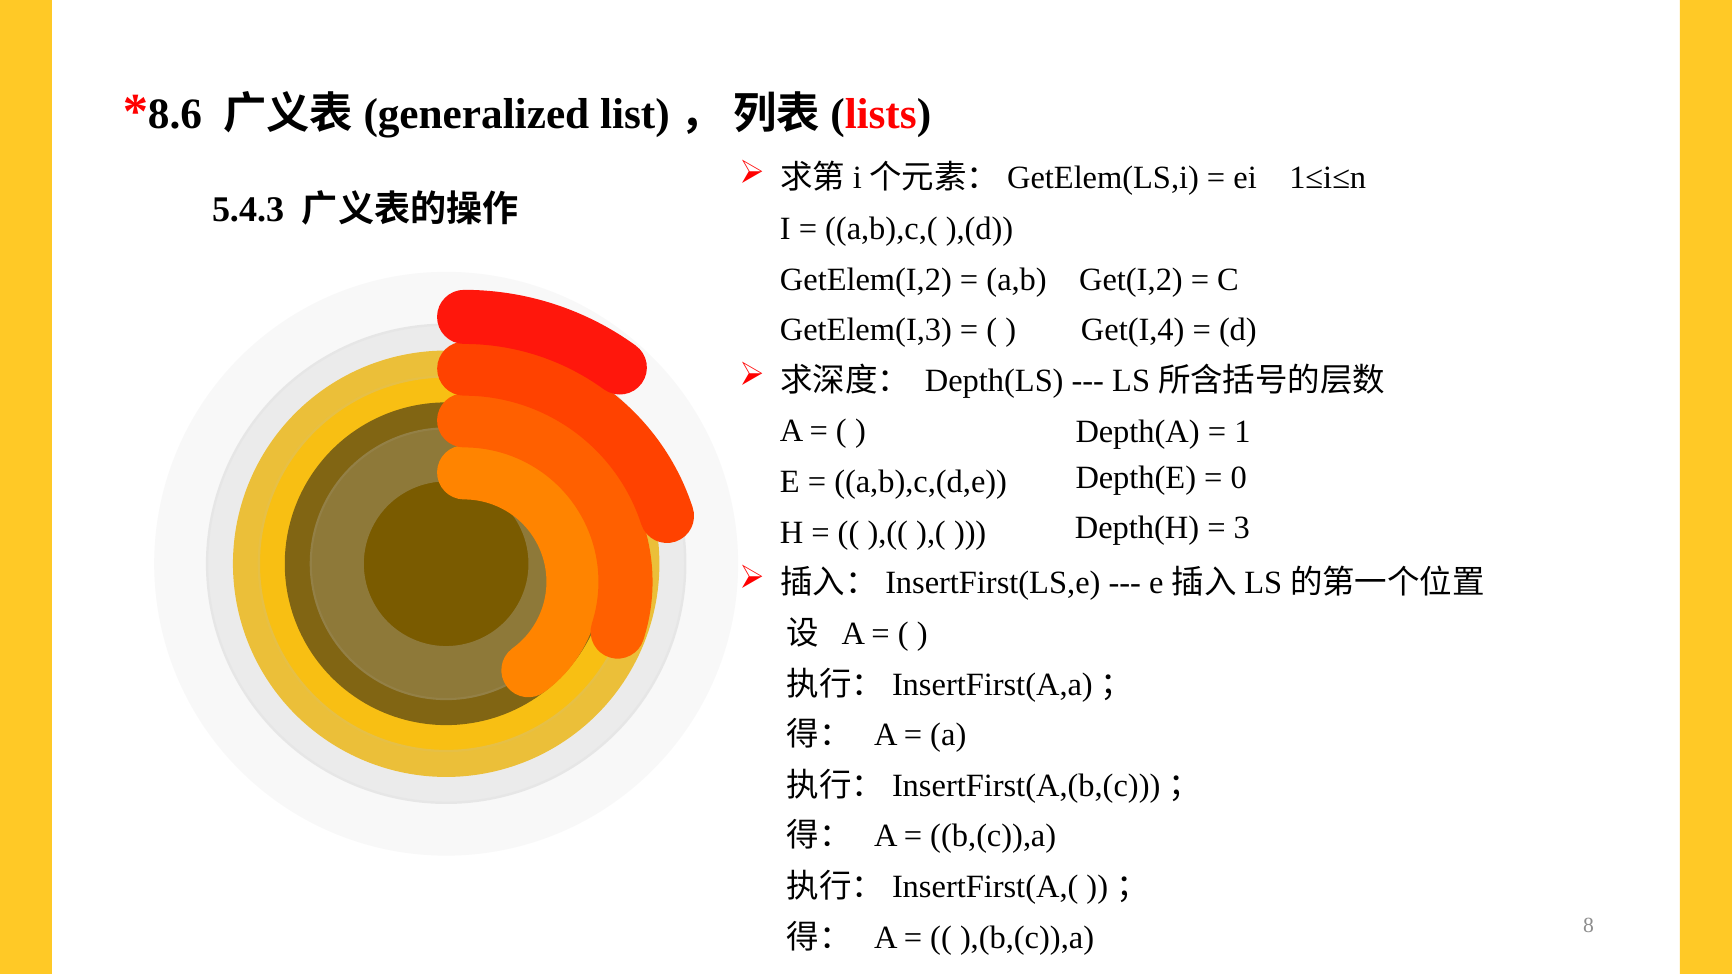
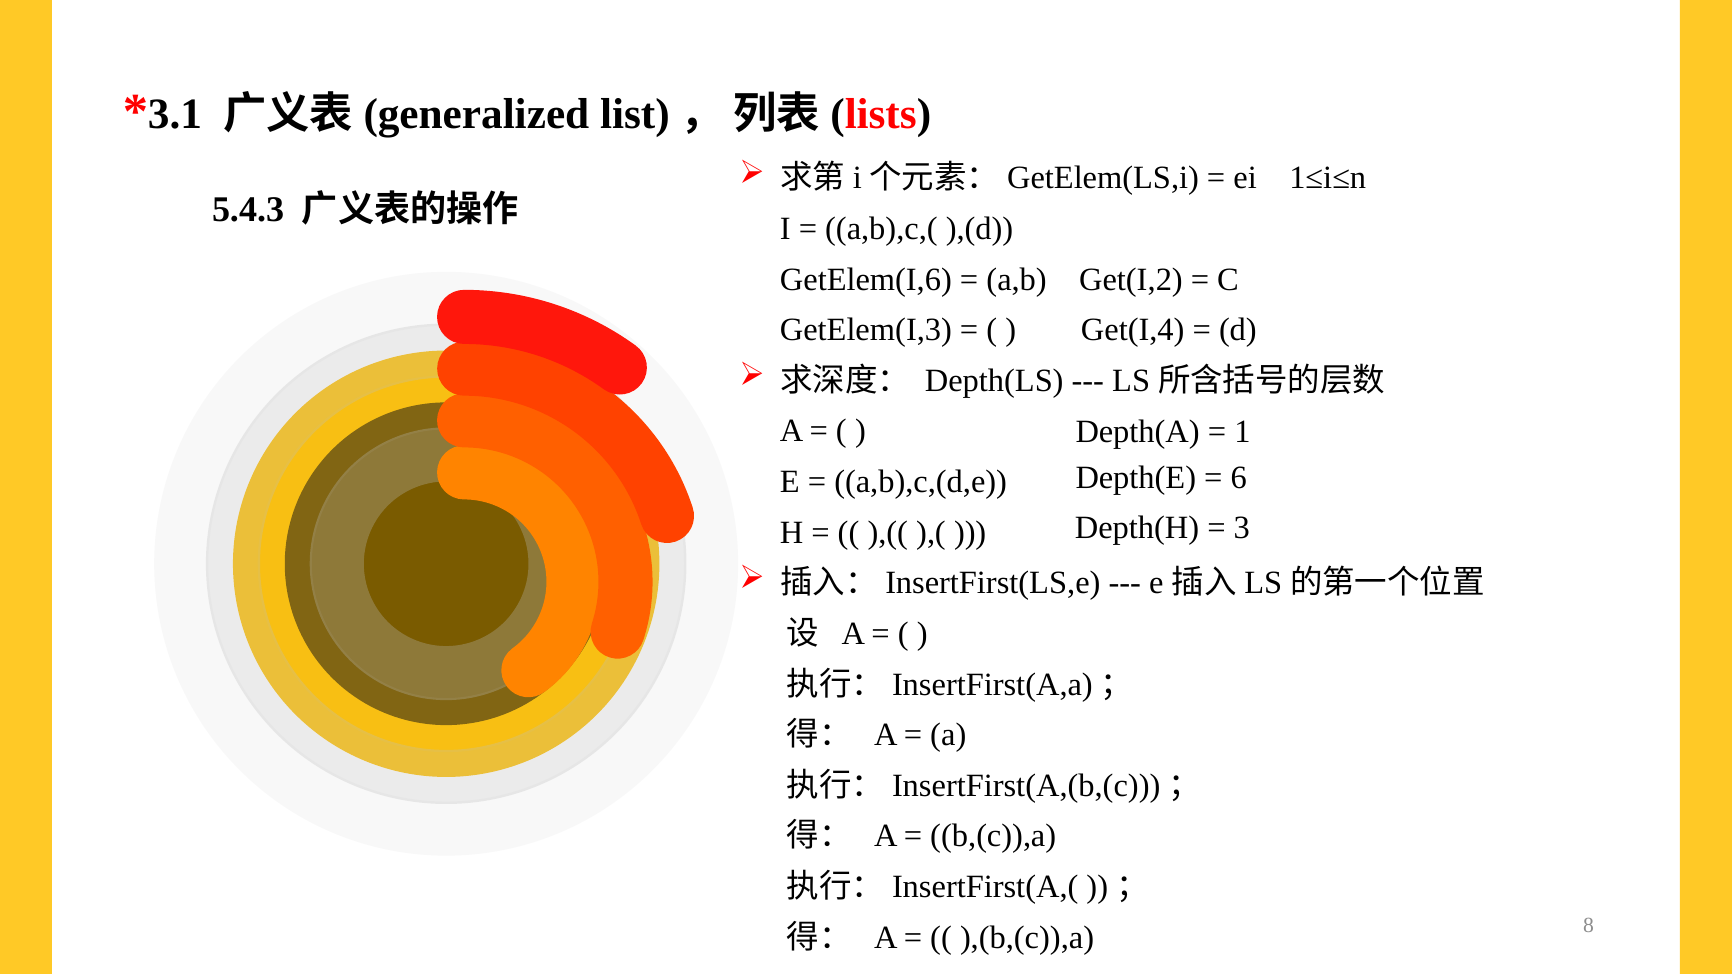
8.6: 8.6 -> 3.1
GetElem(I,2: GetElem(I,2 -> GetElem(I,6
0: 0 -> 6
